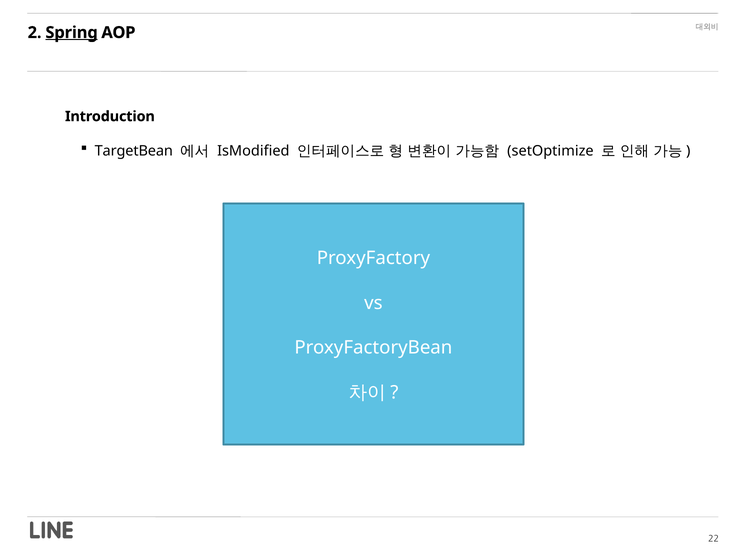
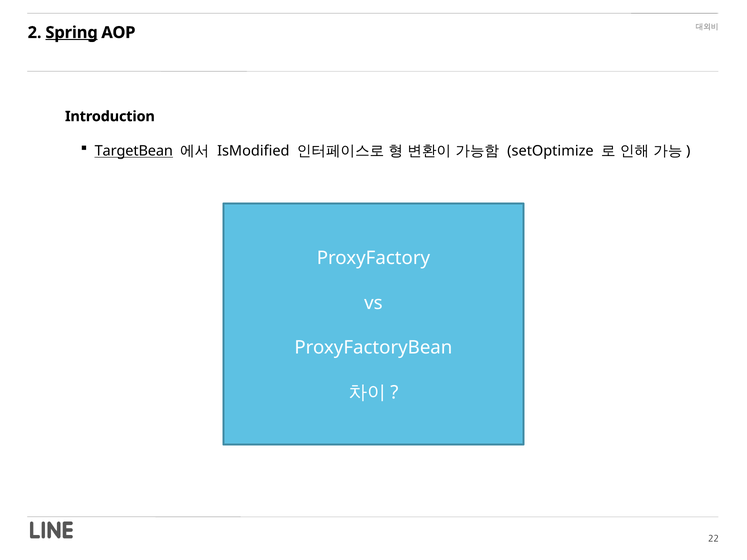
TargetBean underline: none -> present
